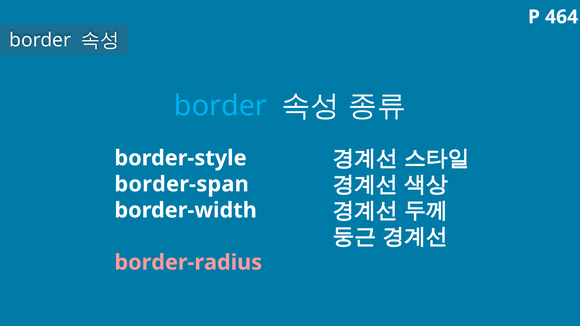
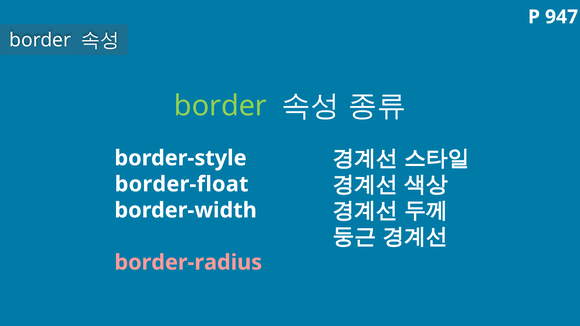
464: 464 -> 947
border at (220, 106) colour: light blue -> light green
border-span: border-span -> border-float
